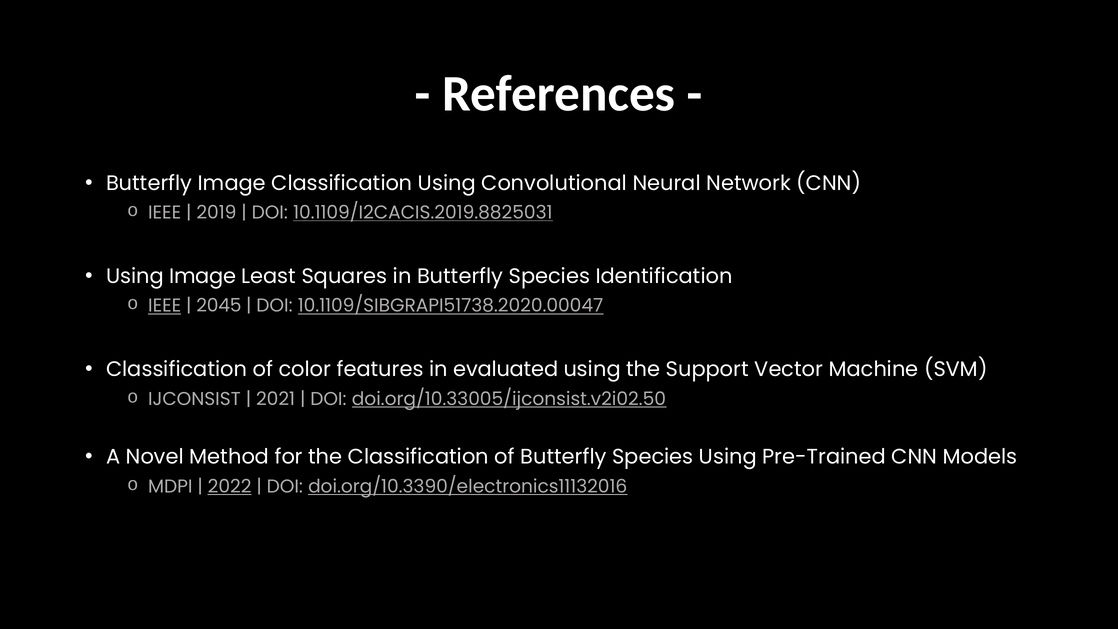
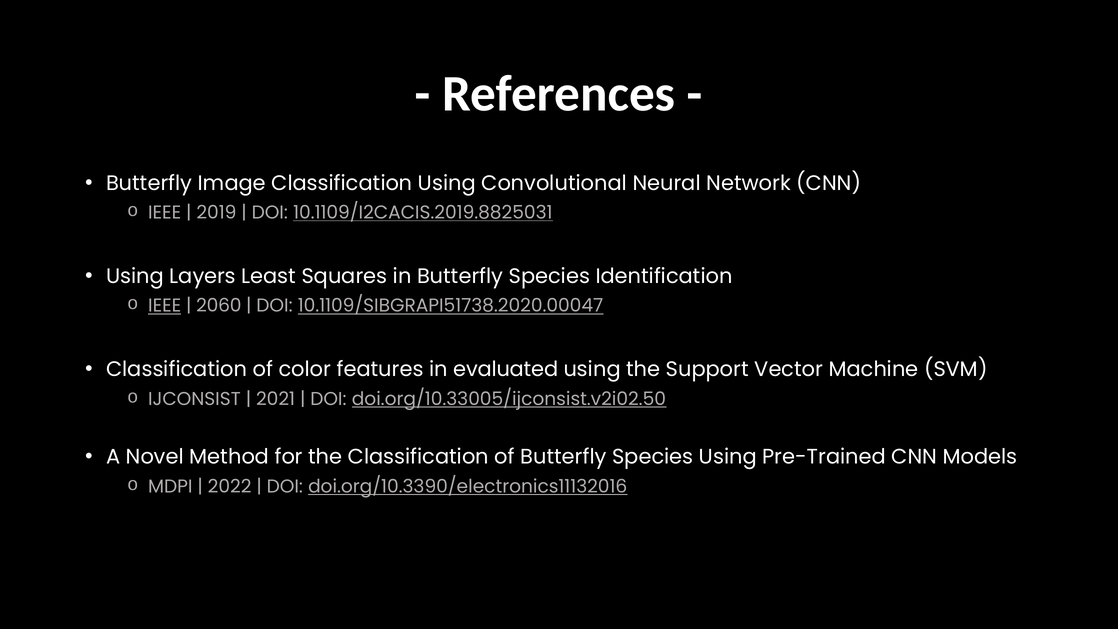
Using Image: Image -> Layers
2045: 2045 -> 2060
2022 underline: present -> none
